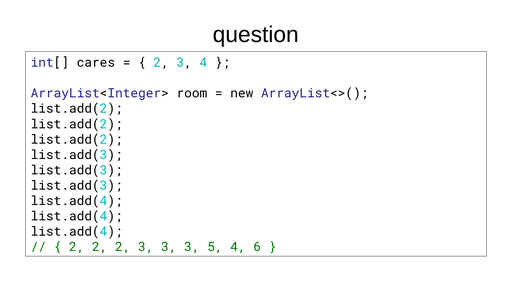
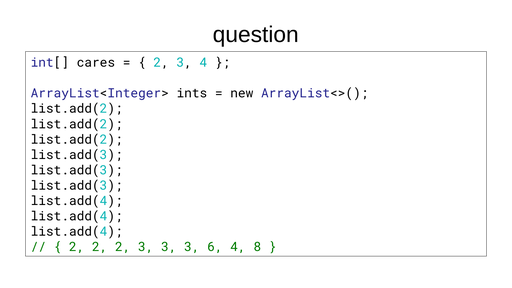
room: room -> ints
5: 5 -> 6
6: 6 -> 8
